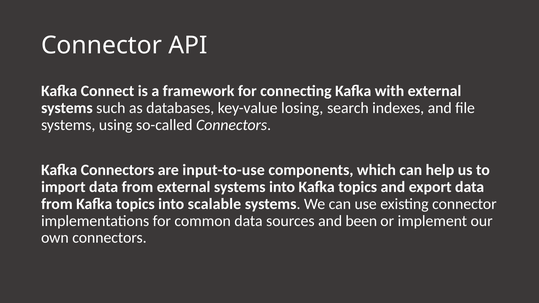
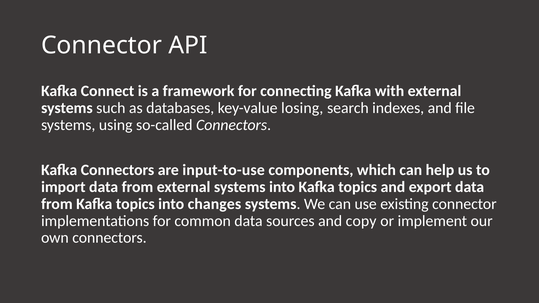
scalable: scalable -> changes
been: been -> copy
